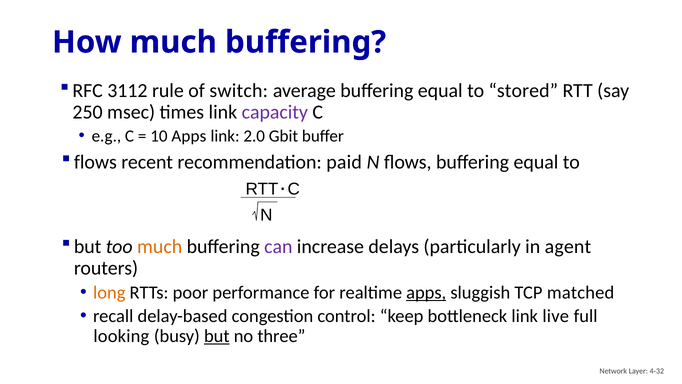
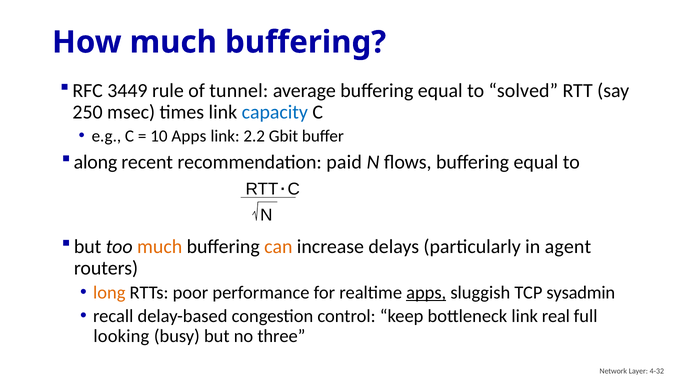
3112: 3112 -> 3449
switch: switch -> tunnel
stored: stored -> solved
capacity colour: purple -> blue
2.0: 2.0 -> 2.2
flows at (95, 162): flows -> along
can colour: purple -> orange
matched: matched -> sysadmin
live: live -> real
but at (217, 336) underline: present -> none
